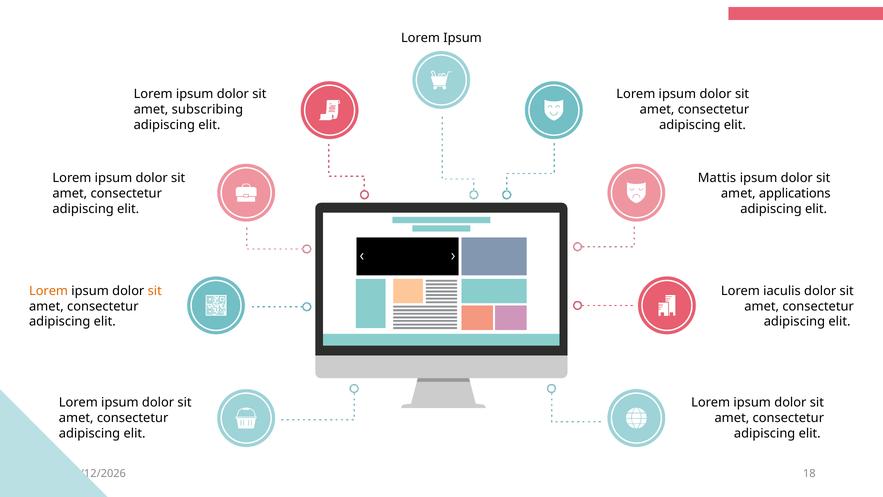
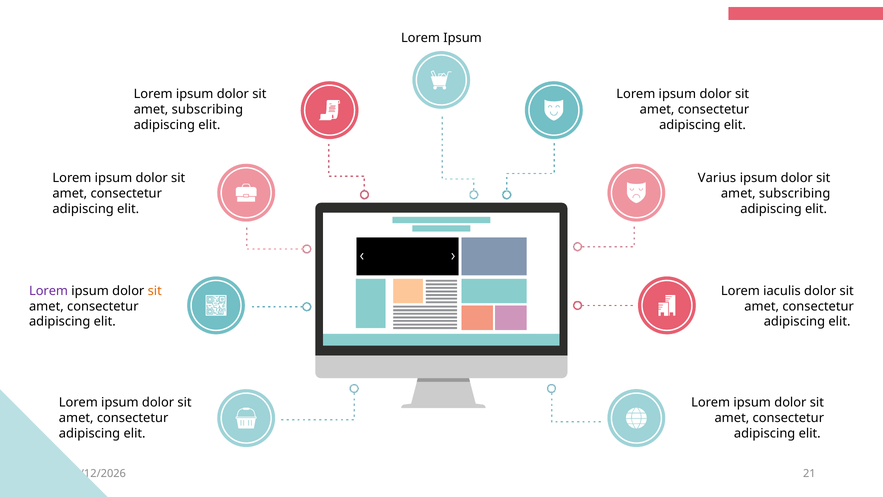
Mattis: Mattis -> Varius
applications at (795, 193): applications -> subscribing
Lorem at (49, 291) colour: orange -> purple
18: 18 -> 21
